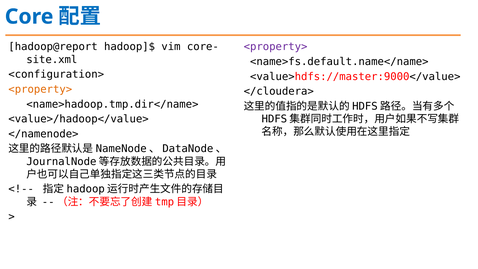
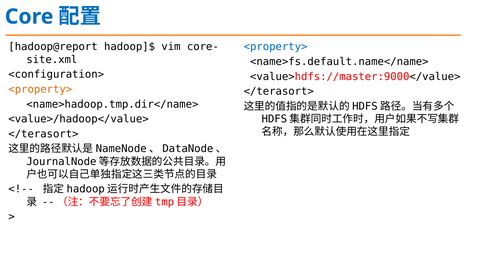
<property> at (276, 47) colour: purple -> blue
</cloudera> at (279, 91): </cloudera> -> </terasort>
</namenode> at (43, 134): </namenode> -> </terasort>
